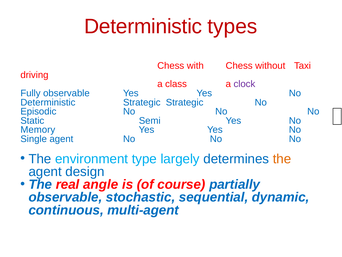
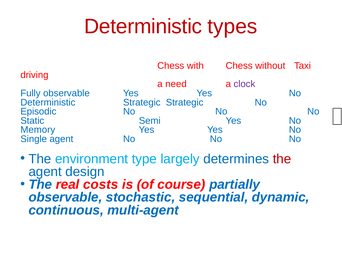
class: class -> need
the at (282, 159) colour: orange -> red
angle: angle -> costs
